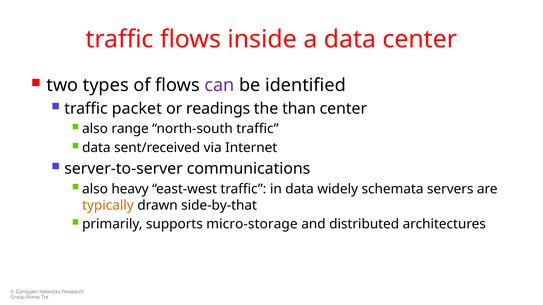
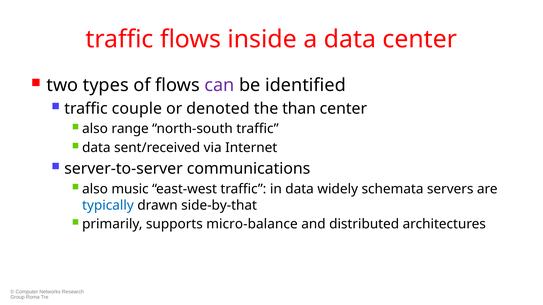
packet: packet -> couple
readings: readings -> denoted
heavy: heavy -> music
typically colour: orange -> blue
micro-storage: micro-storage -> micro-balance
